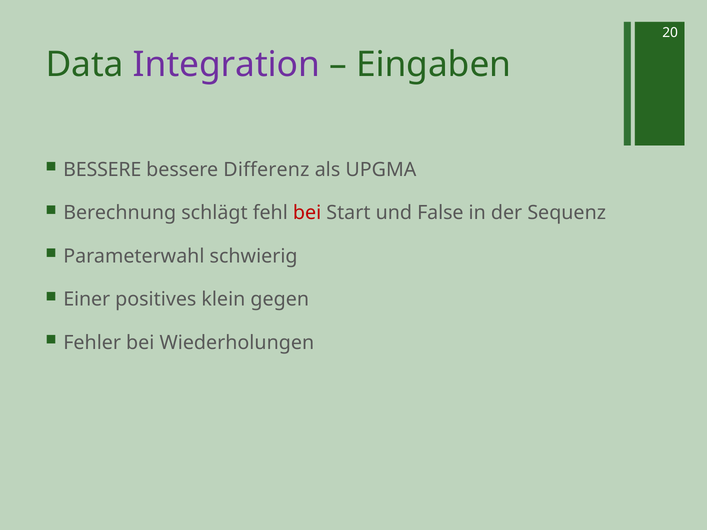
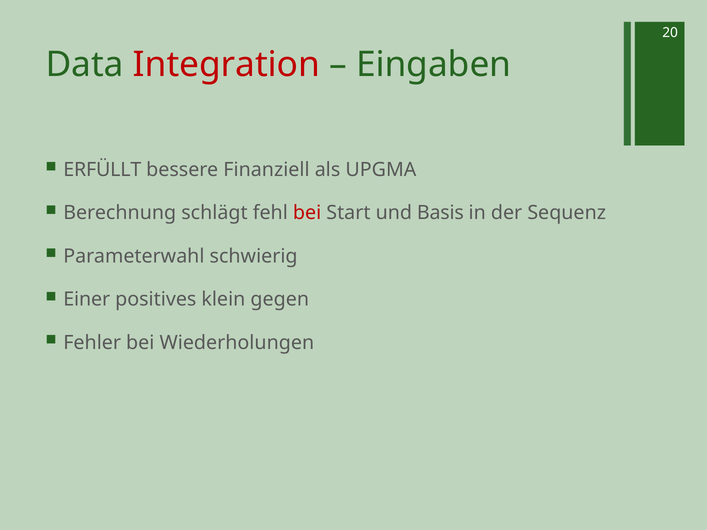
Integration colour: purple -> red
BESSERE at (102, 170): BESSERE -> ERFÜLLT
Differenz: Differenz -> Finanziell
False: False -> Basis
